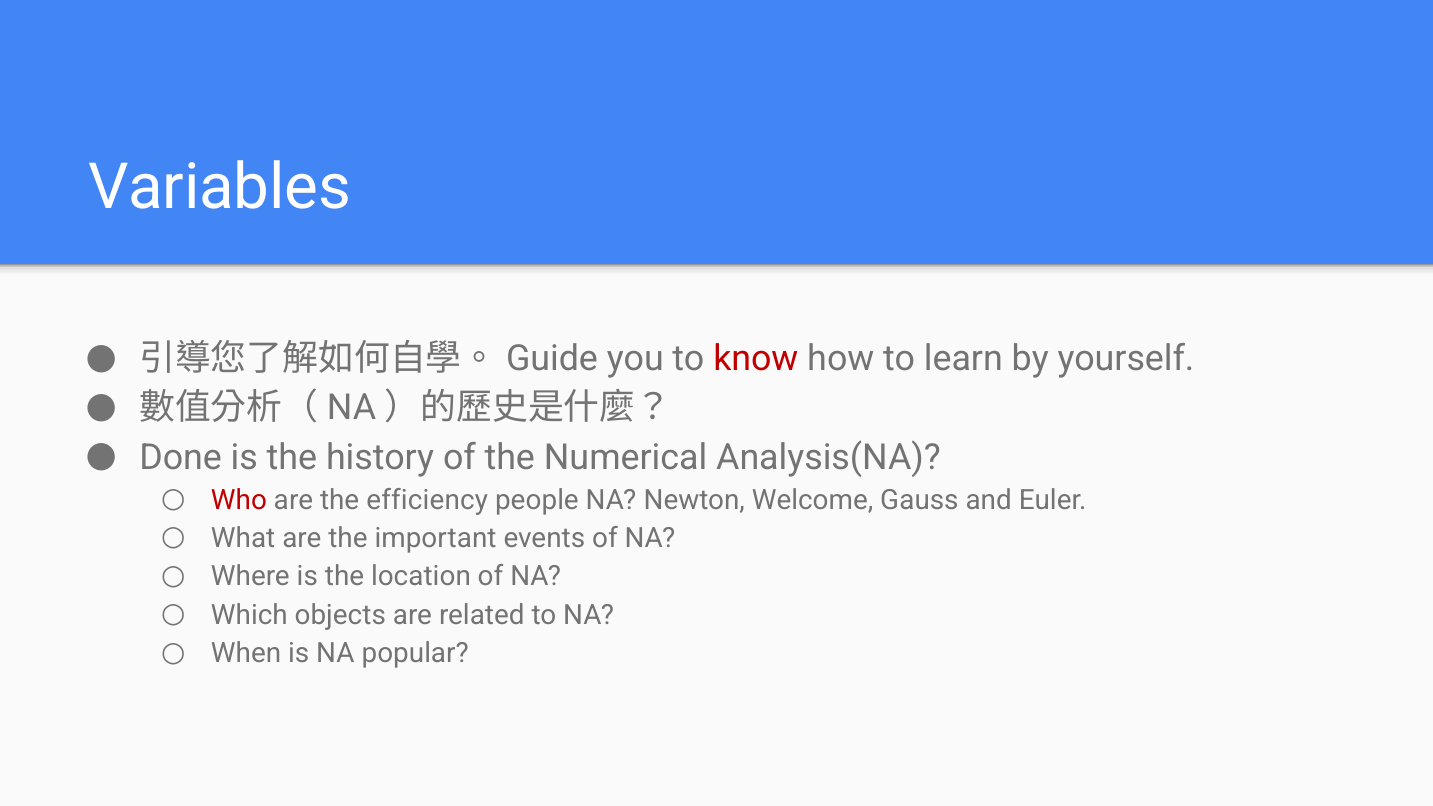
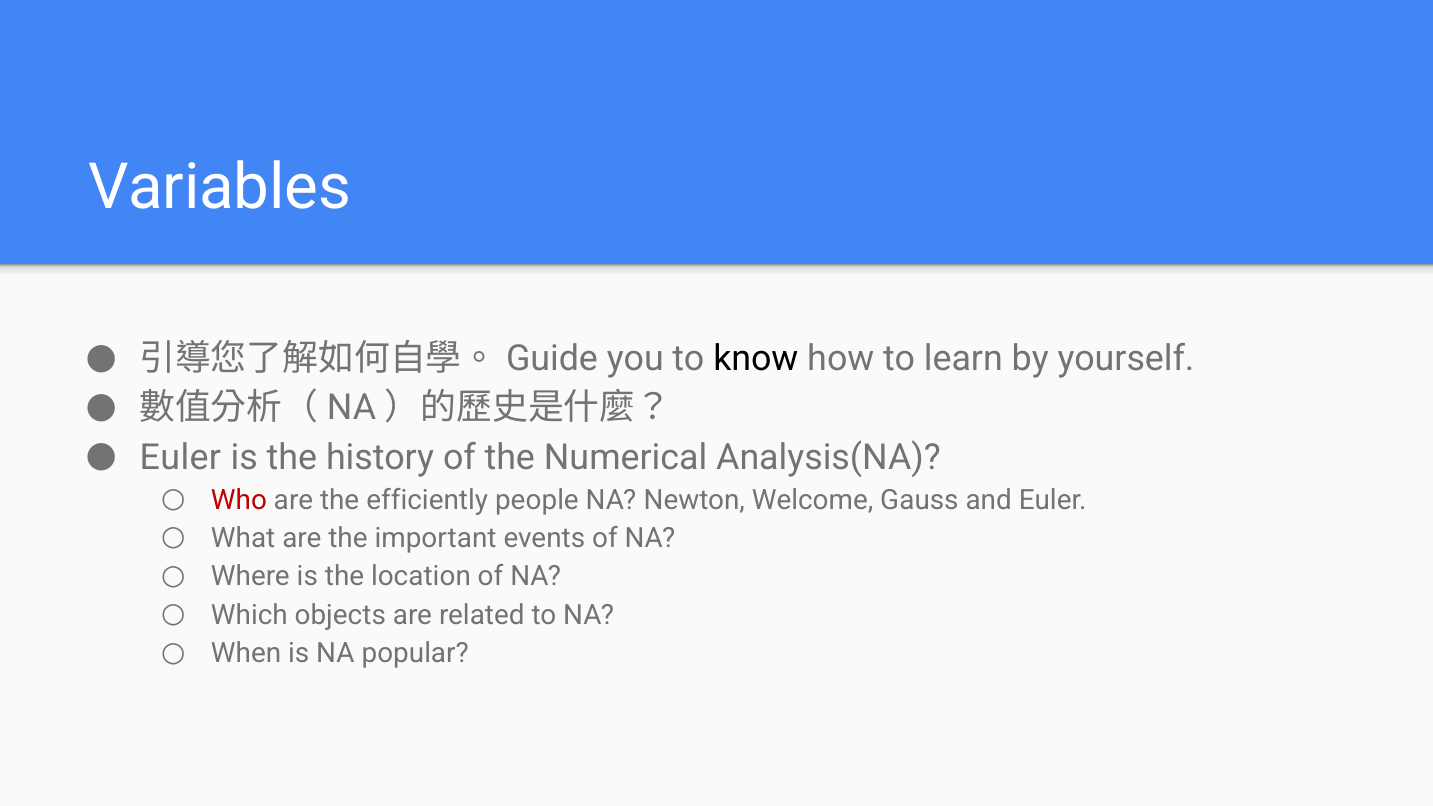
know colour: red -> black
Done at (181, 457): Done -> Euler
efficiency: efficiency -> efficiently
